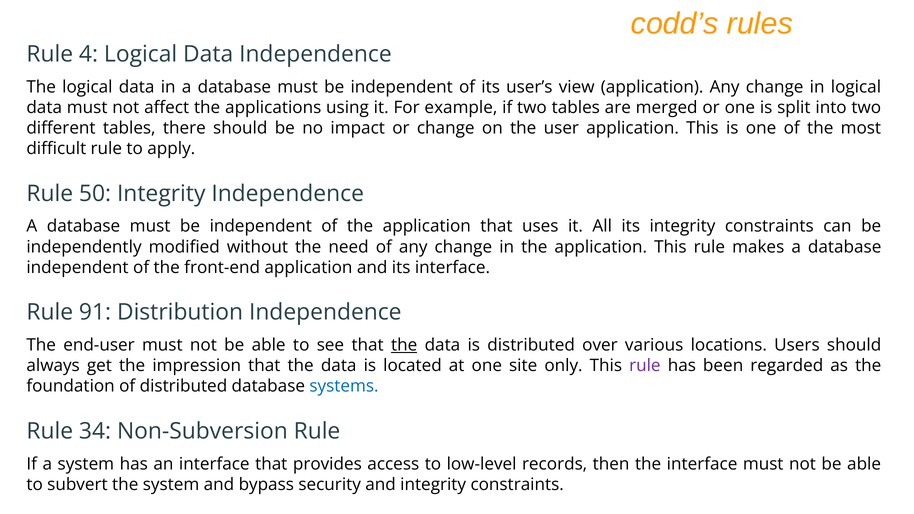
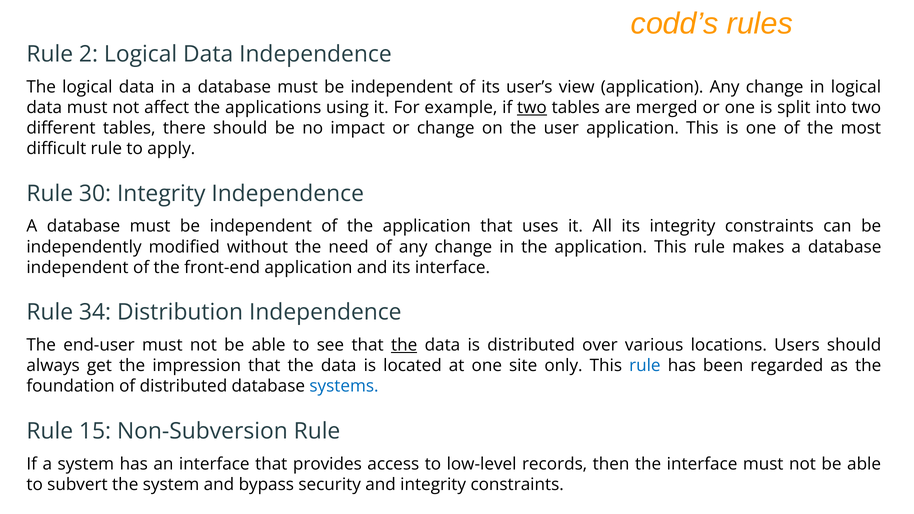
4: 4 -> 2
two at (532, 108) underline: none -> present
50: 50 -> 30
91: 91 -> 34
rule at (645, 366) colour: purple -> blue
34: 34 -> 15
